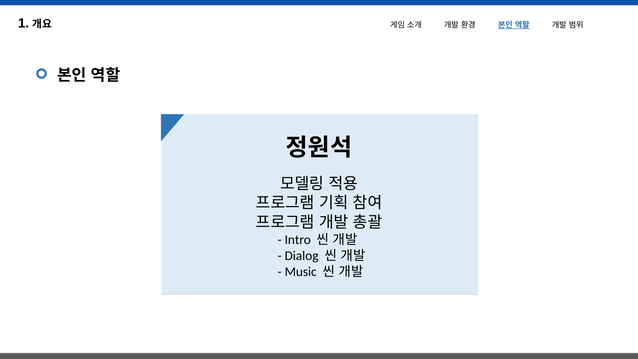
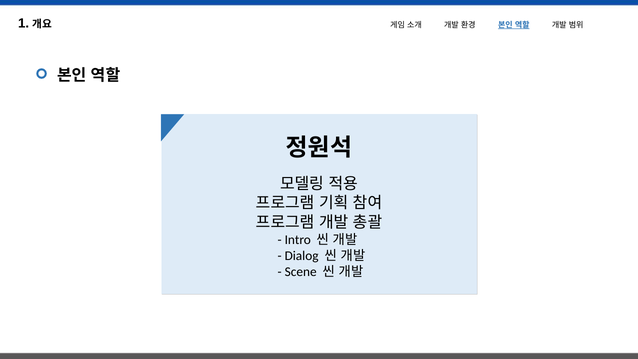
Music: Music -> Scene
